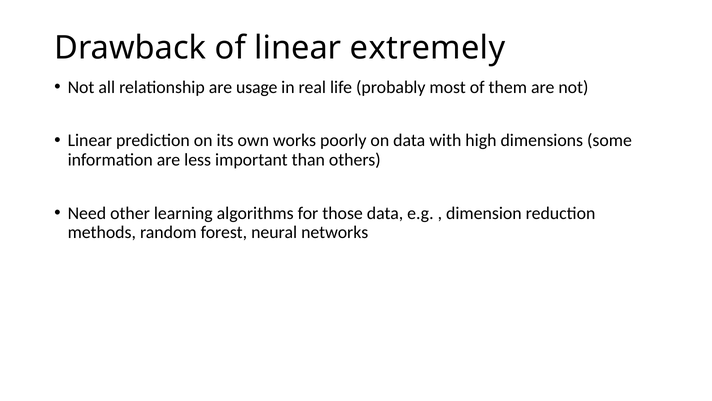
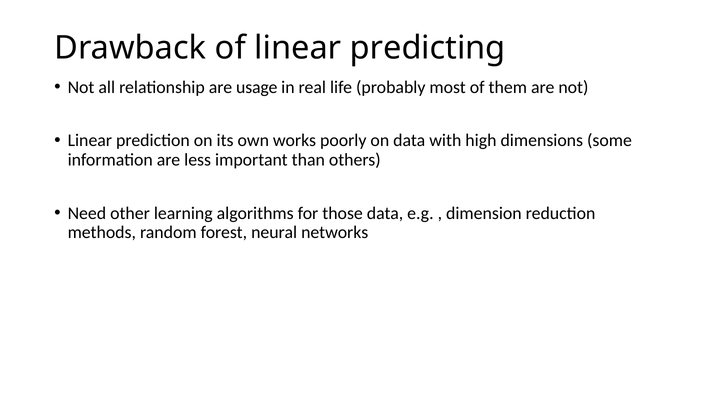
extremely: extremely -> predicting
